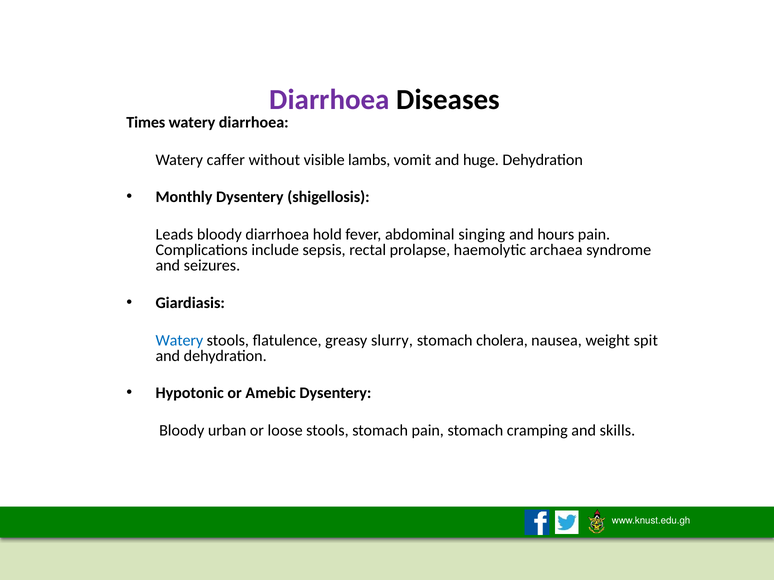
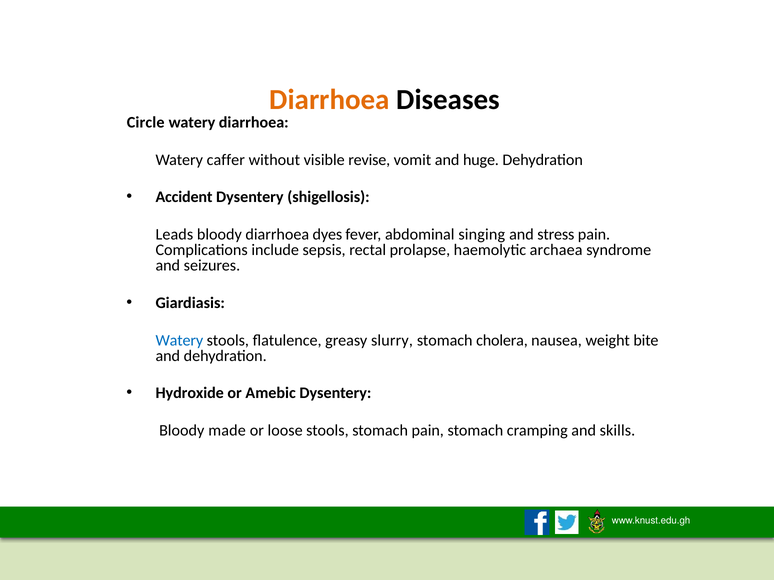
Diarrhoea at (330, 100) colour: purple -> orange
Times: Times -> Circle
lambs: lambs -> revise
Monthly: Monthly -> Accident
hold: hold -> dyes
hours: hours -> stress
spit: spit -> bite
Hypotonic: Hypotonic -> Hydroxide
urban: urban -> made
